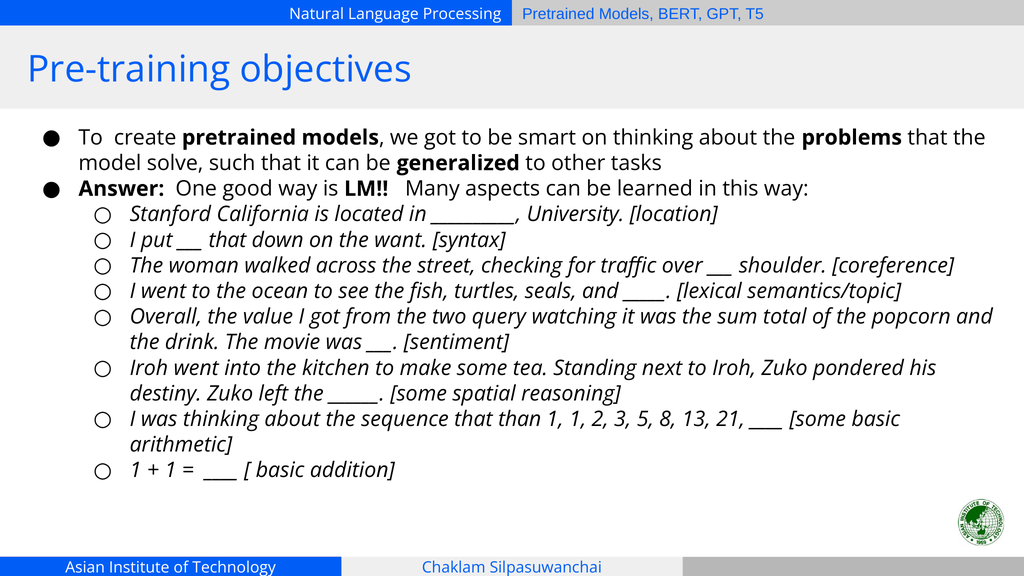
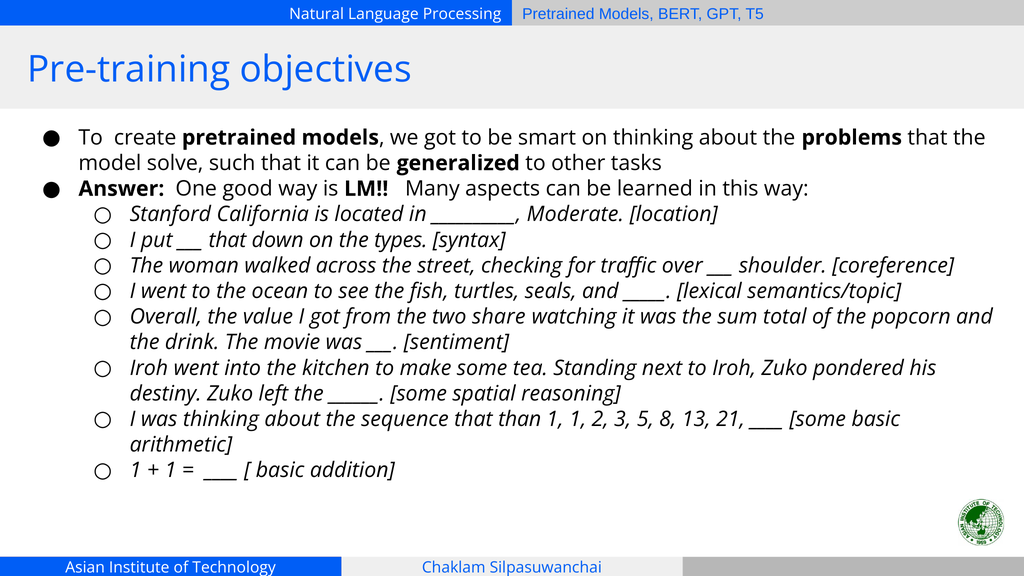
University: University -> Moderate
want: want -> types
query: query -> share
